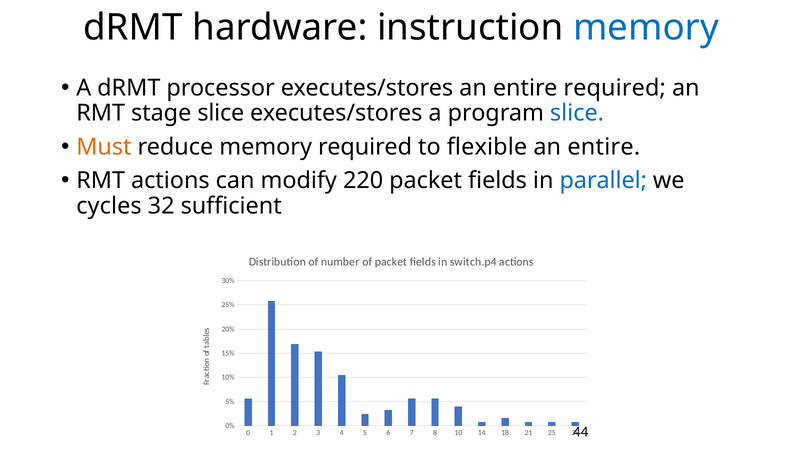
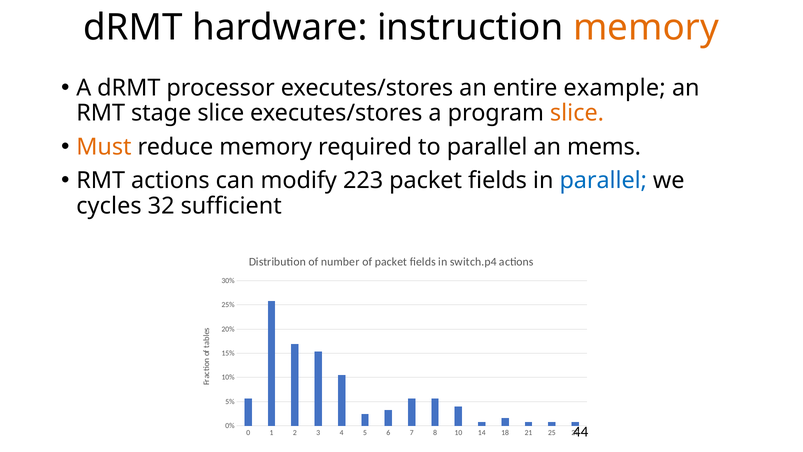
memory at (646, 28) colour: blue -> orange
entire required: required -> example
slice at (577, 113) colour: blue -> orange
to flexible: flexible -> parallel
entire at (604, 147): entire -> mems
220: 220 -> 223
